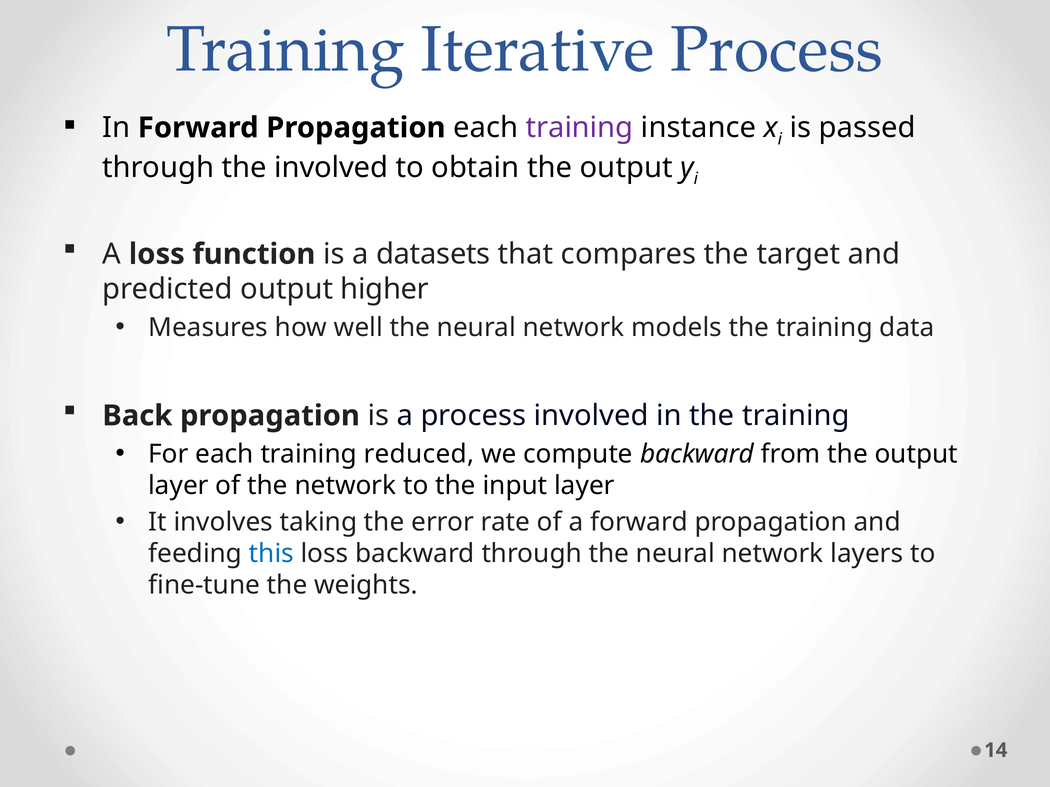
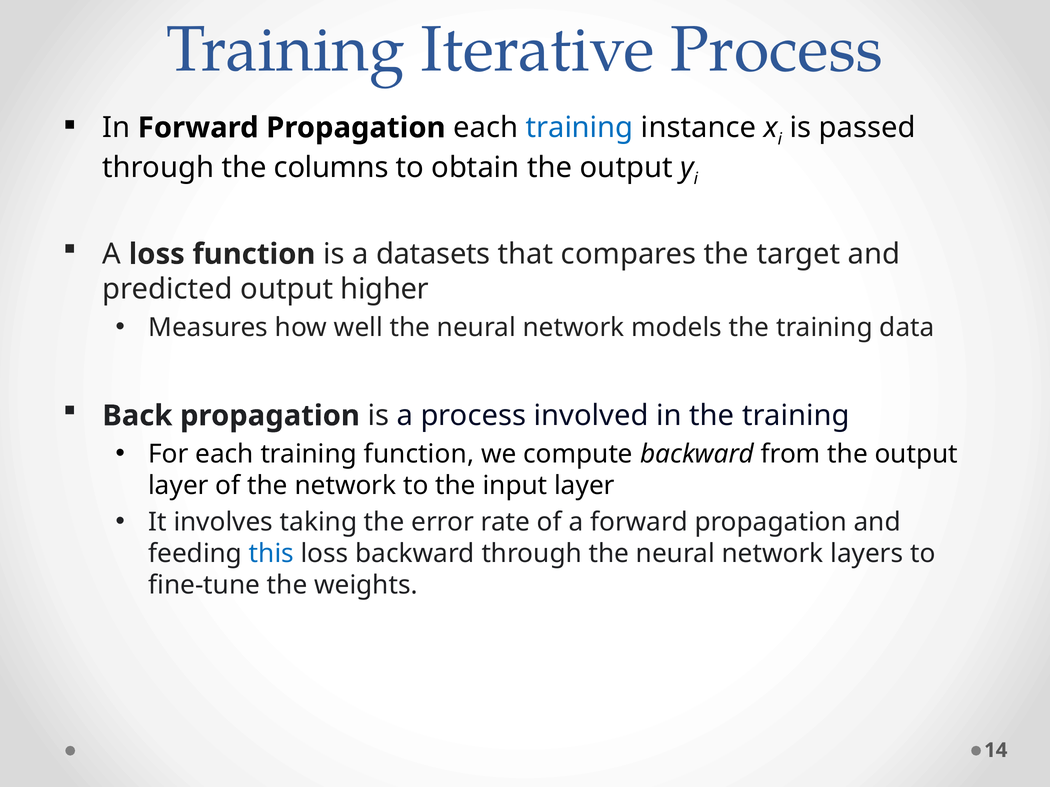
training at (580, 128) colour: purple -> blue
the involved: involved -> columns
training reduced: reduced -> function
